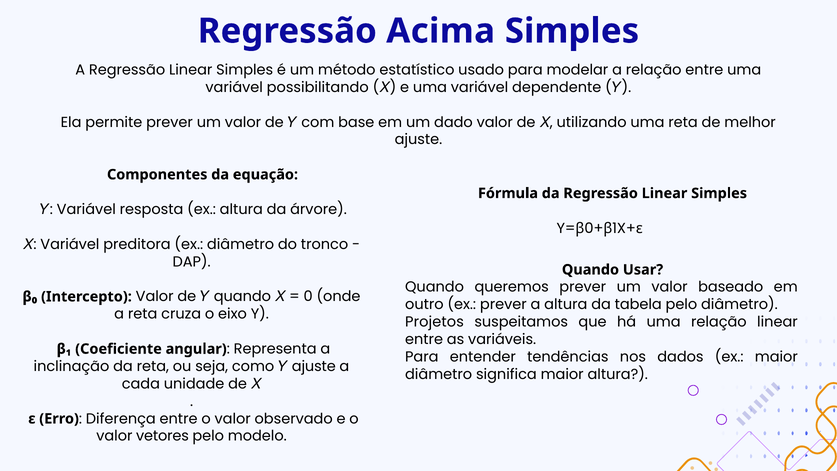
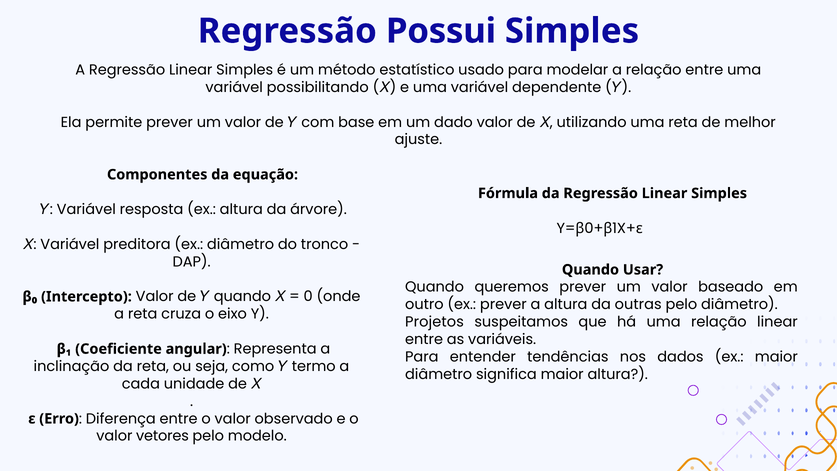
Acima: Acima -> Possui
tabela: tabela -> outras
como ajuste: ajuste -> termo
